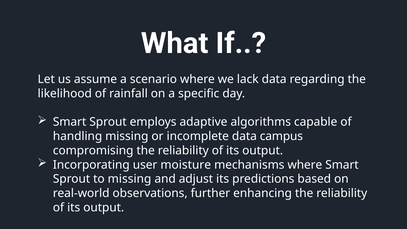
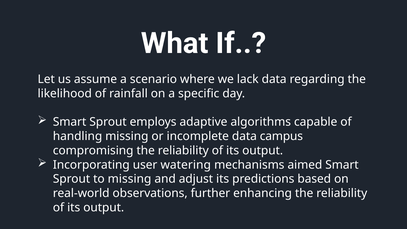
moisture: moisture -> watering
mechanisms where: where -> aimed
